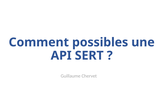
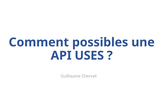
SERT: SERT -> USES
